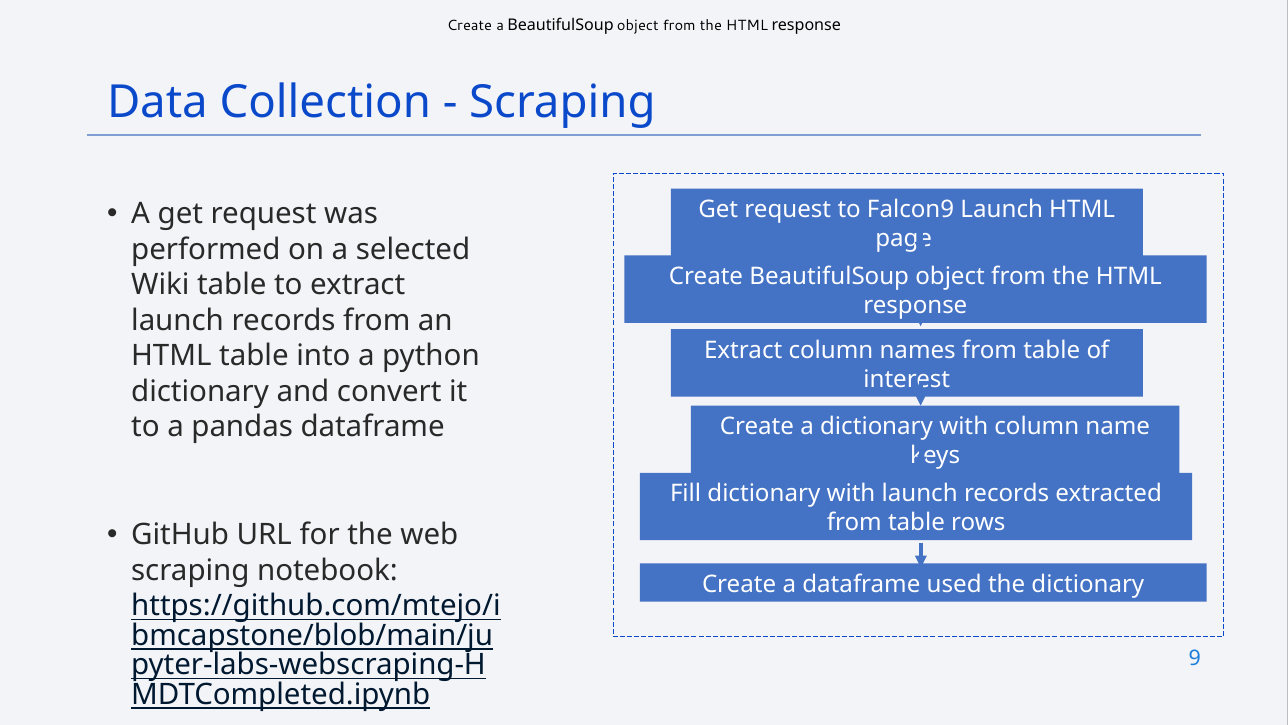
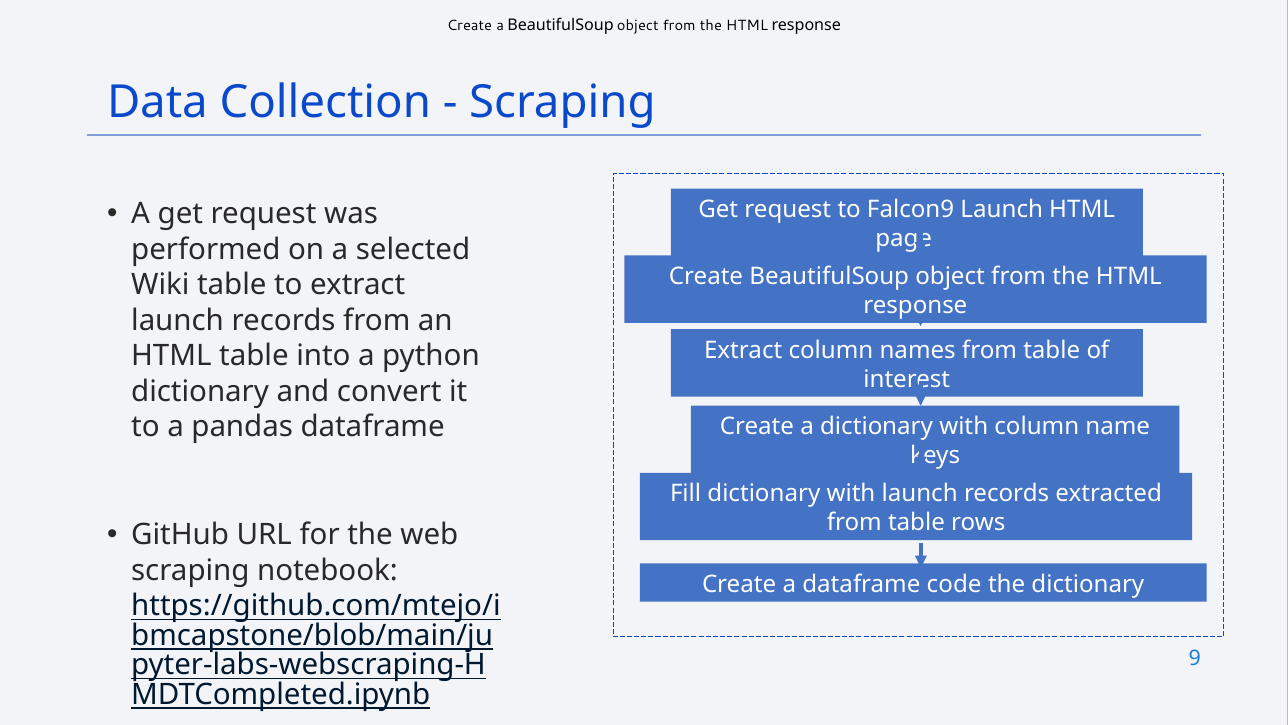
used: used -> code
